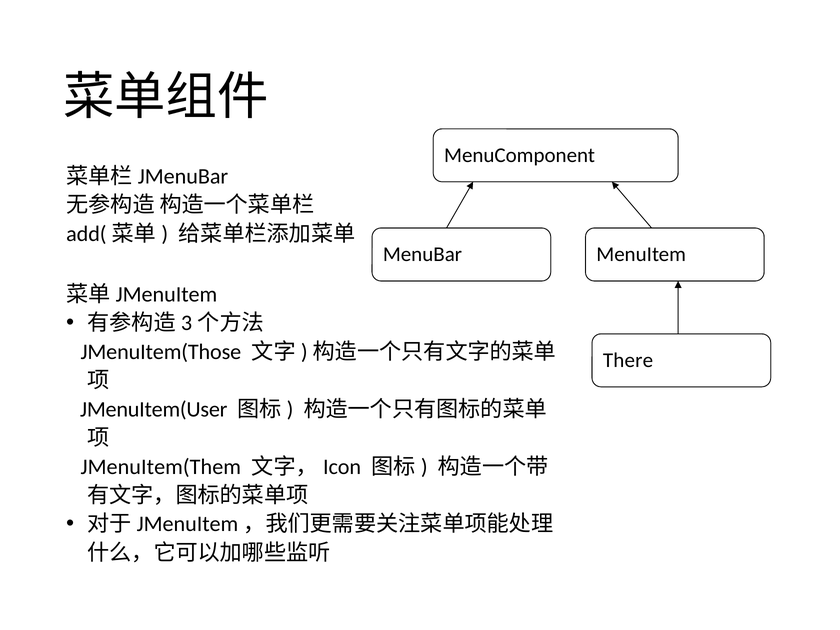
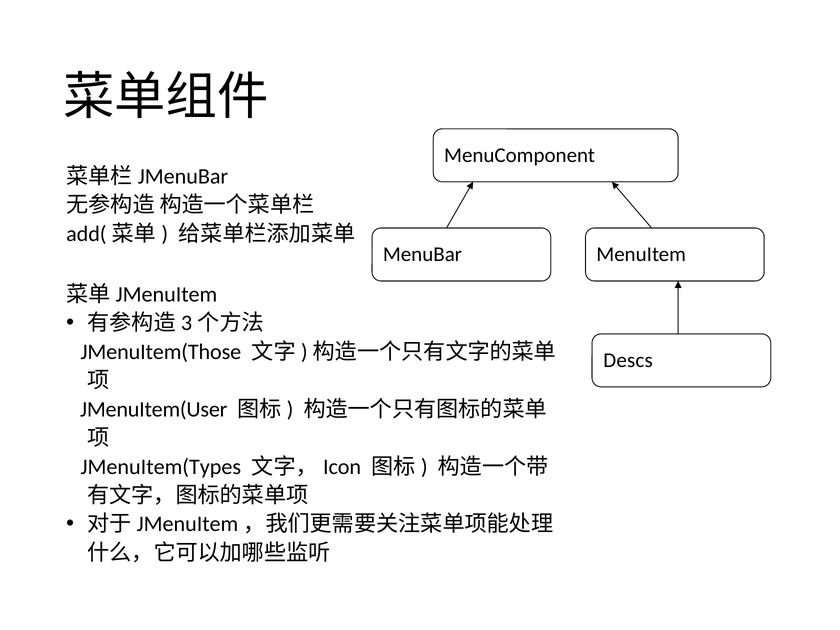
There: There -> Descs
JMenuItem(Them: JMenuItem(Them -> JMenuItem(Types
